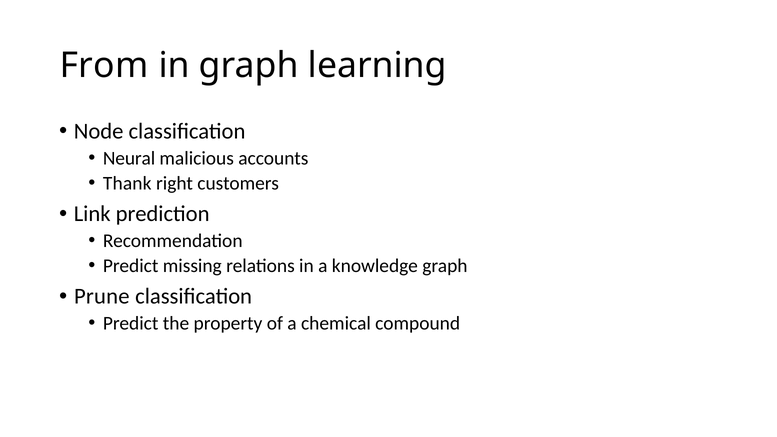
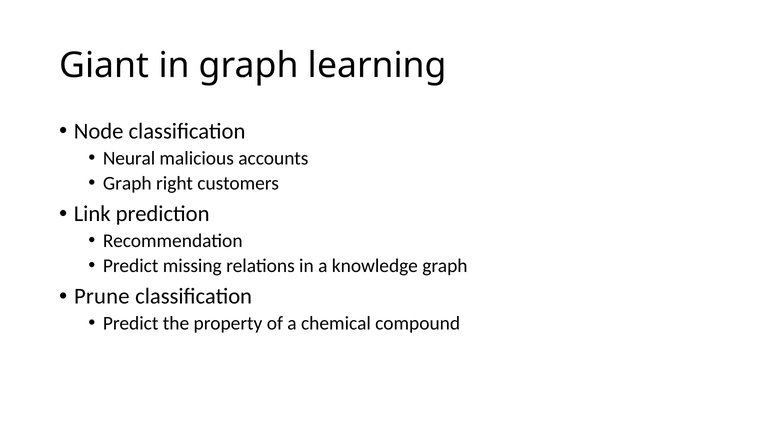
From: From -> Giant
Thank at (127, 183): Thank -> Graph
